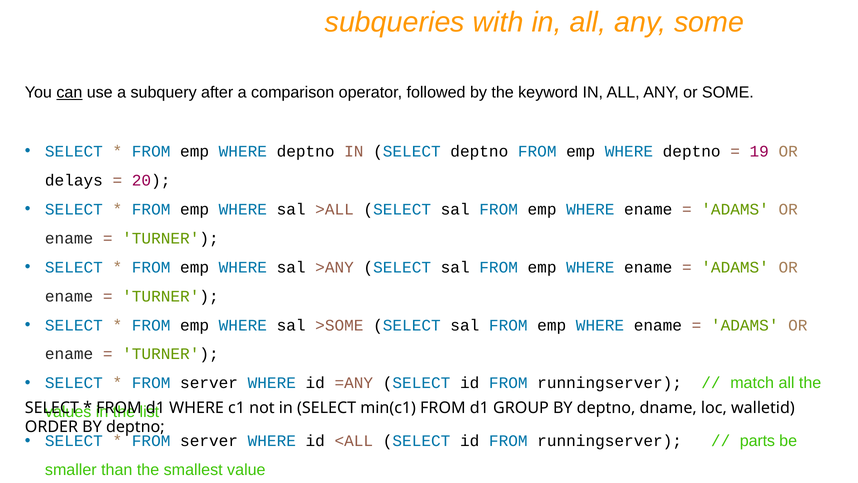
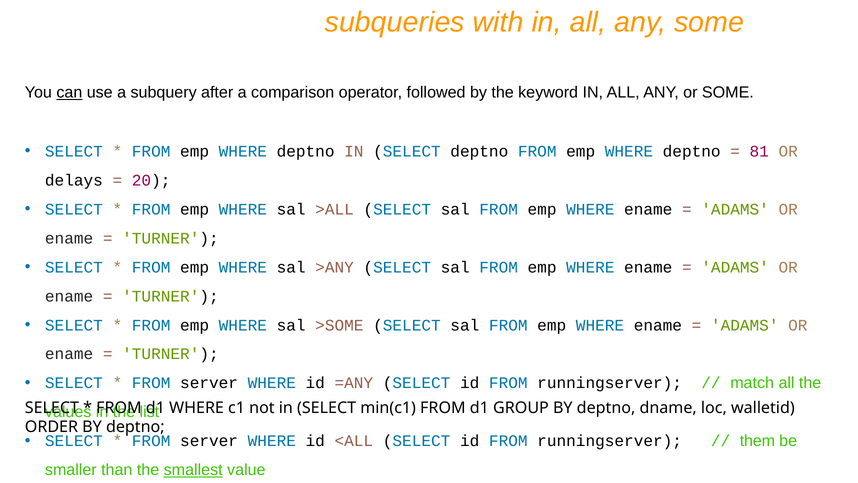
19: 19 -> 81
parts: parts -> them
smallest underline: none -> present
